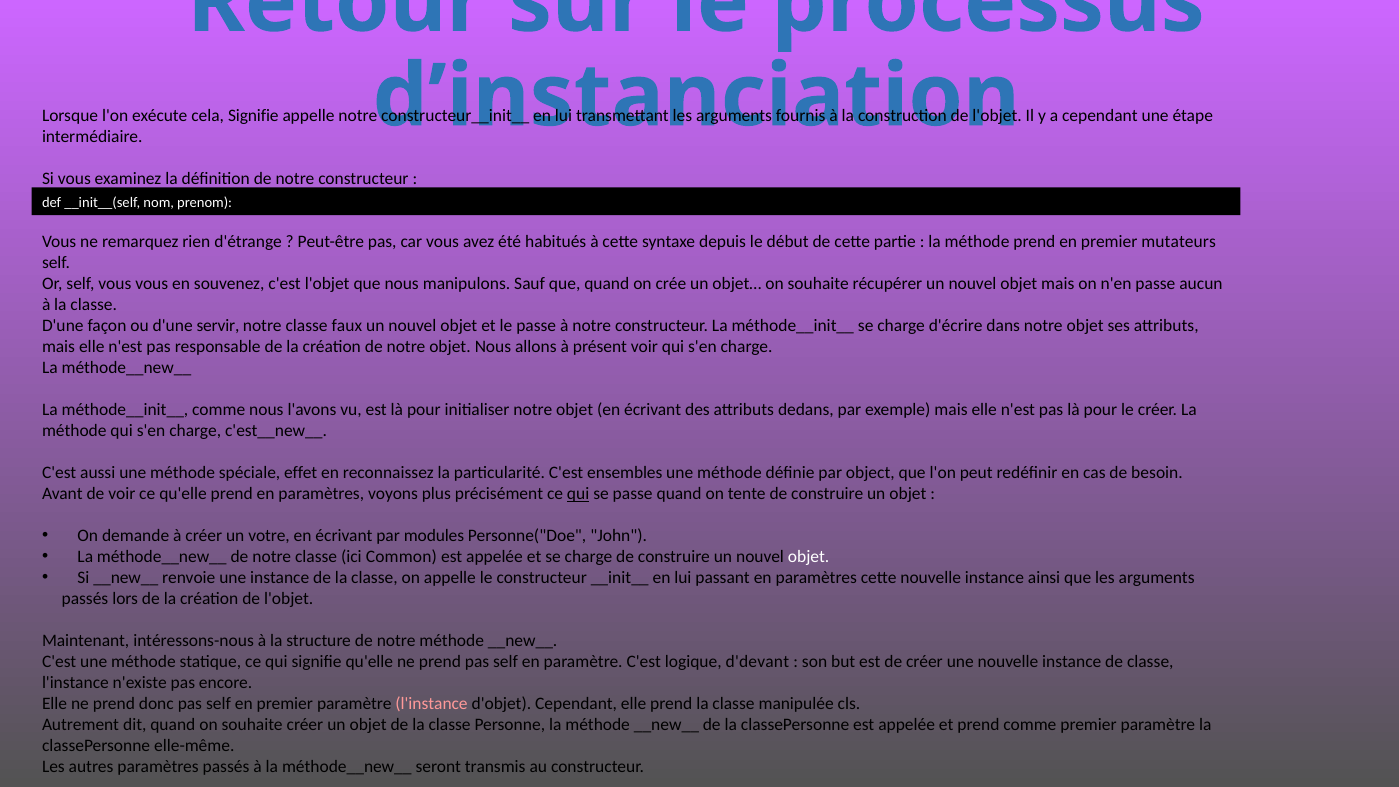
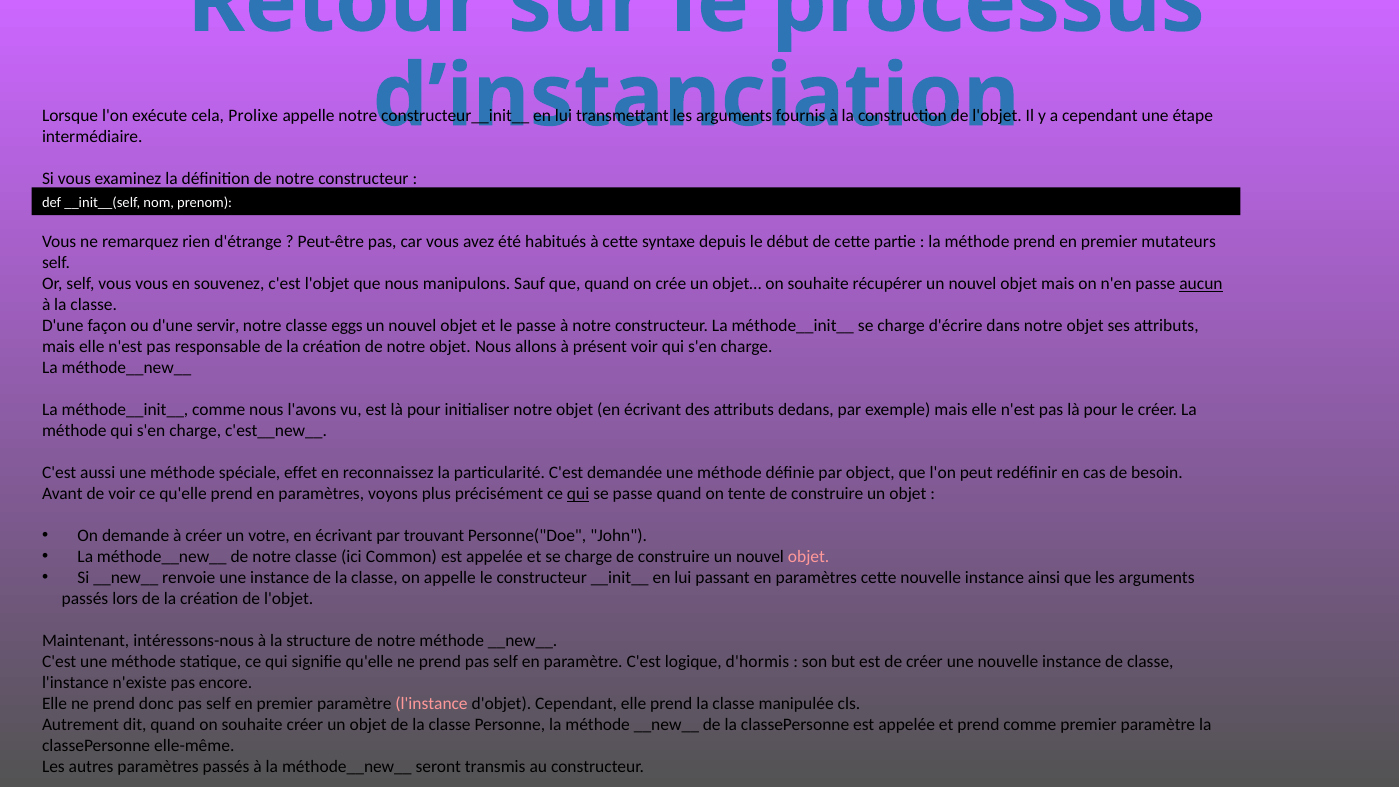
cela Signifie: Signifie -> Prolixe
aucun underline: none -> present
faux: faux -> eggs
ensembles: ensembles -> demandée
modules: modules -> trouvant
objet at (809, 557) colour: white -> pink
d'devant: d'devant -> d'hormis
